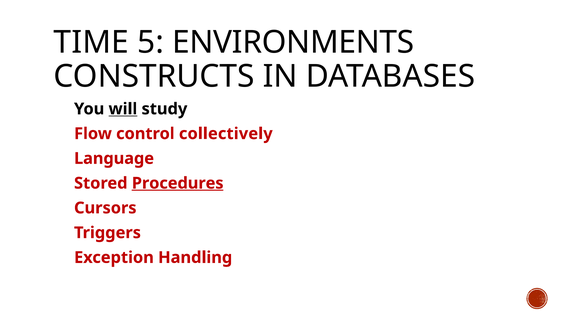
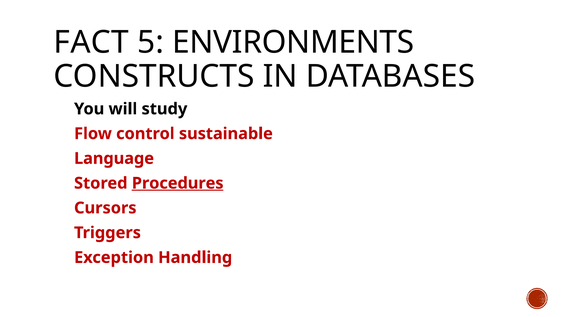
TIME: TIME -> FACT
will underline: present -> none
collectively: collectively -> sustainable
